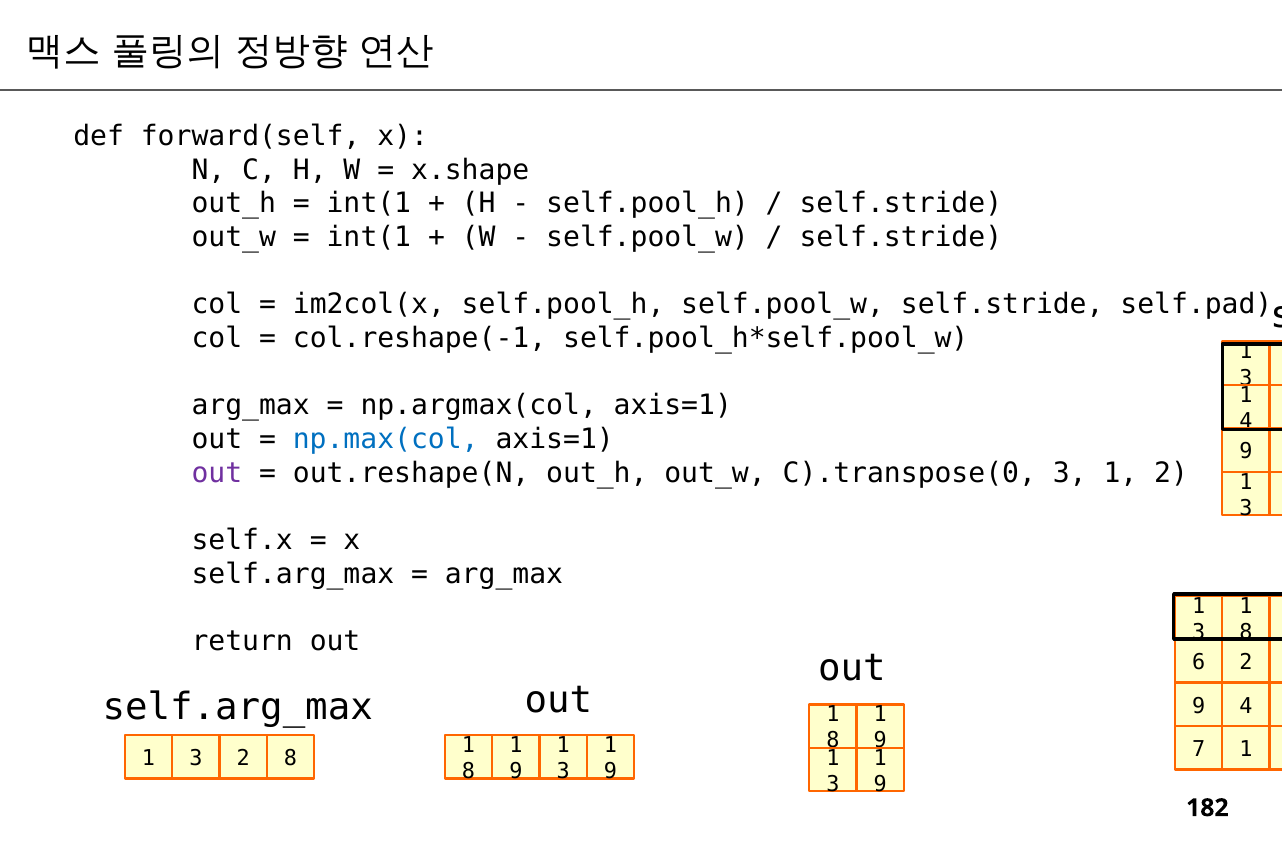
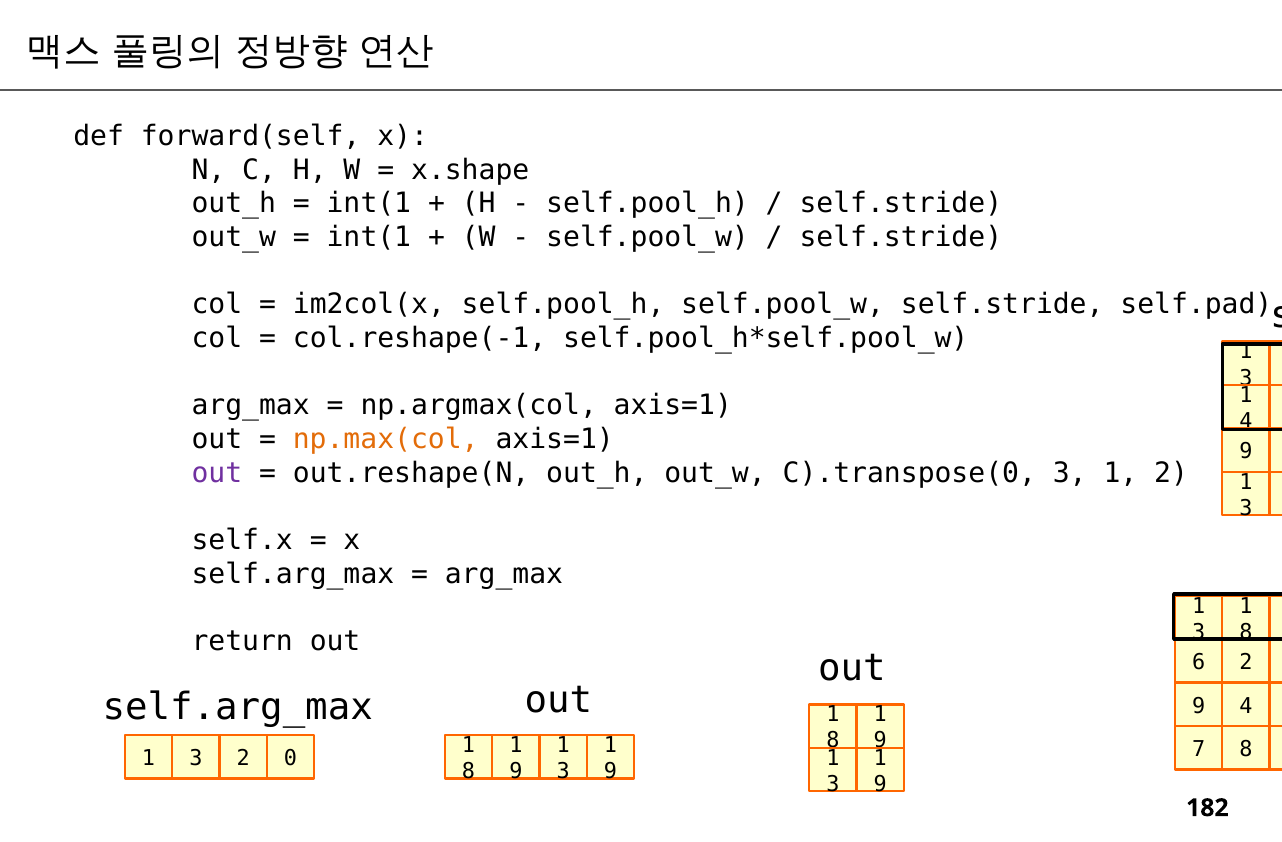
np.max(col colour: blue -> orange
7 1: 1 -> 8
2 8: 8 -> 0
